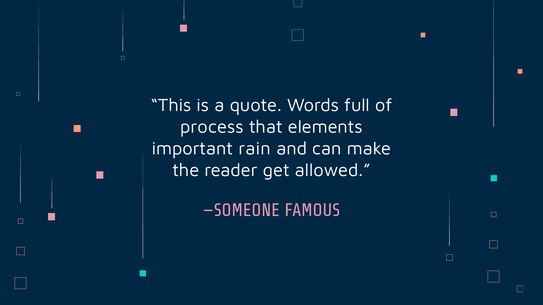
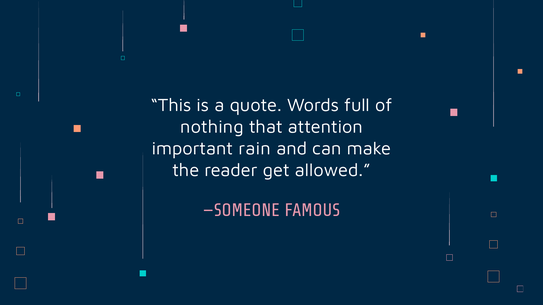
process: process -> nothing
elements: elements -> attention
